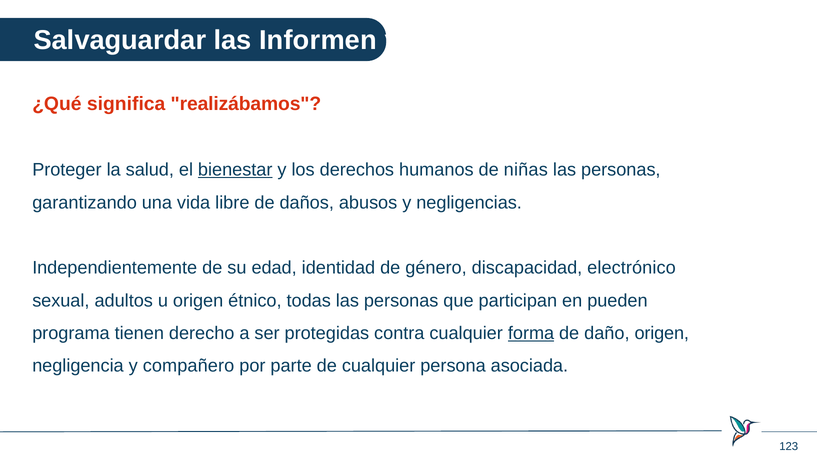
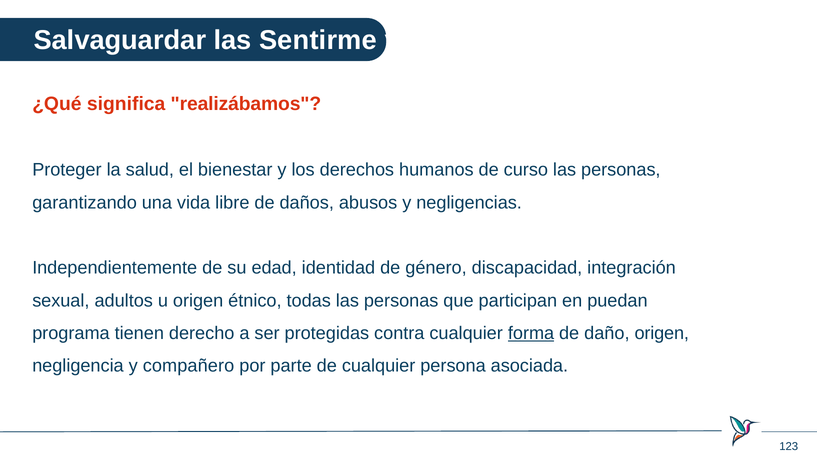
Informen: Informen -> Sentirme
bienestar underline: present -> none
niñas: niñas -> curso
electrónico: electrónico -> integración
pueden: pueden -> puedan
